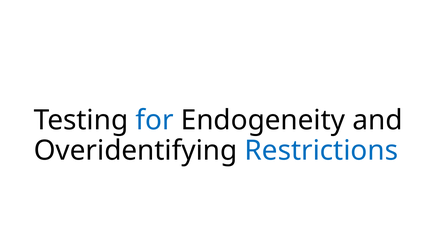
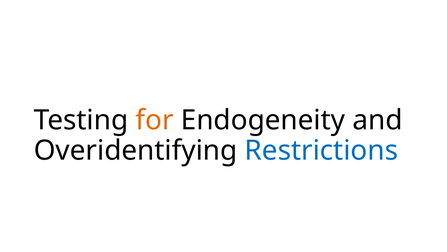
for colour: blue -> orange
